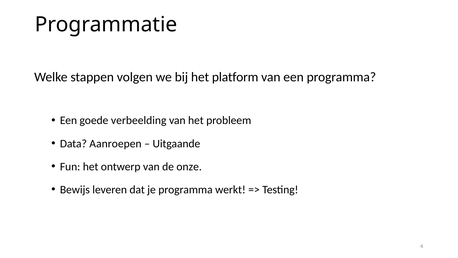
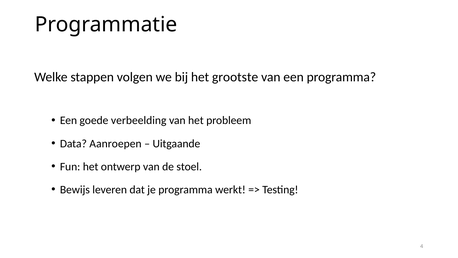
platform: platform -> grootste
onze: onze -> stoel
